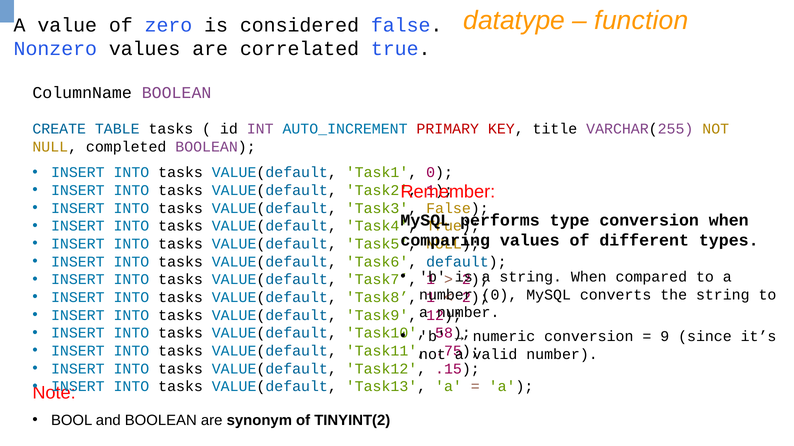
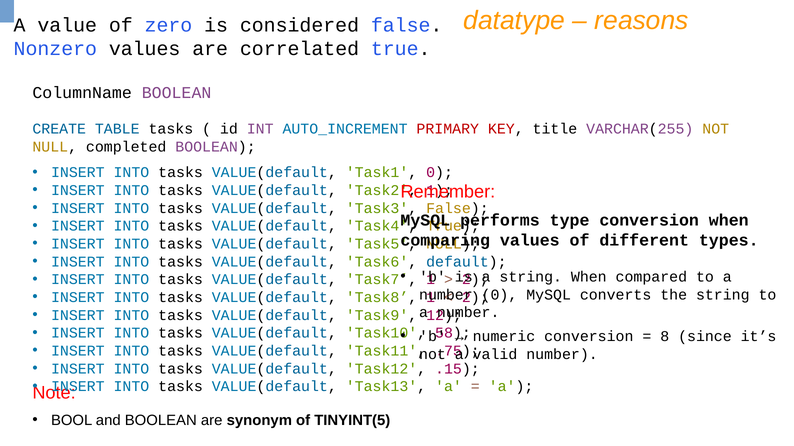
function: function -> reasons
9: 9 -> 8
TINYINT(2: TINYINT(2 -> TINYINT(5
